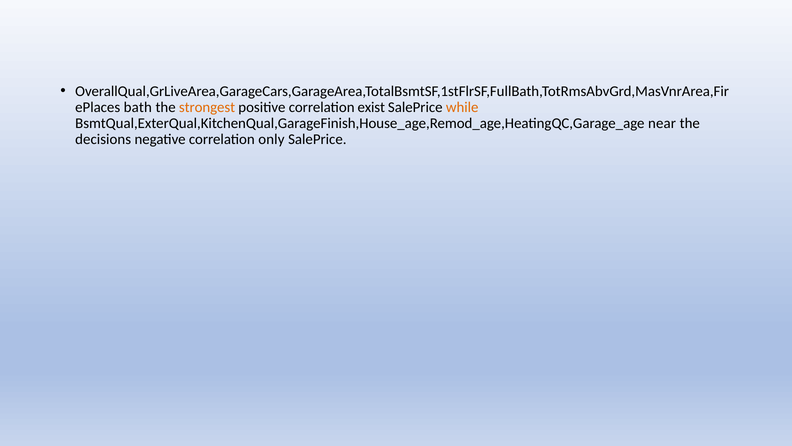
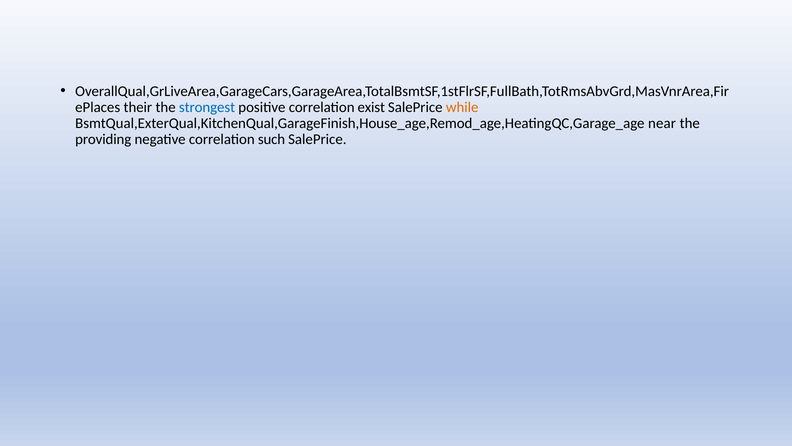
bath: bath -> their
strongest colour: orange -> blue
decisions: decisions -> providing
only: only -> such
